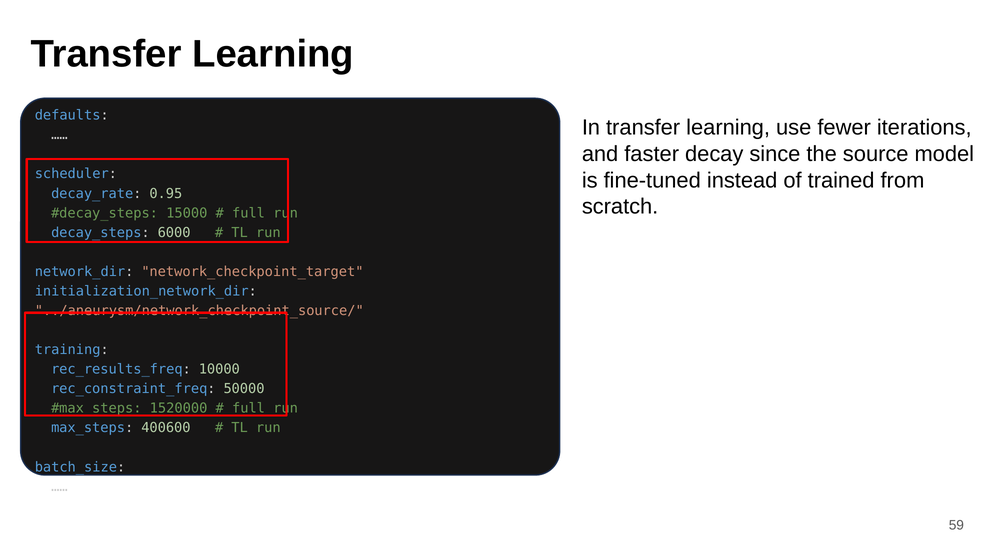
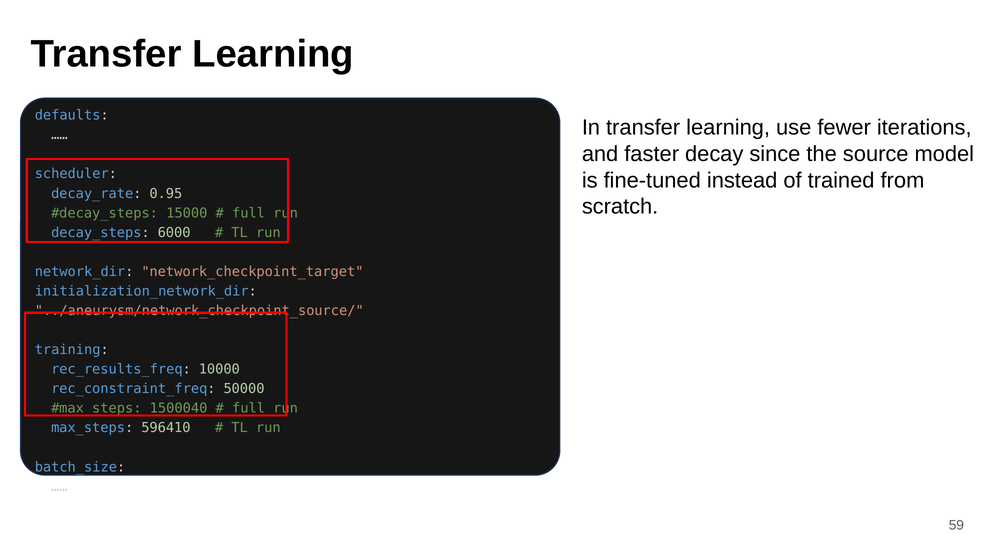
1520000: 1520000 -> 1500040
400600: 400600 -> 596410
